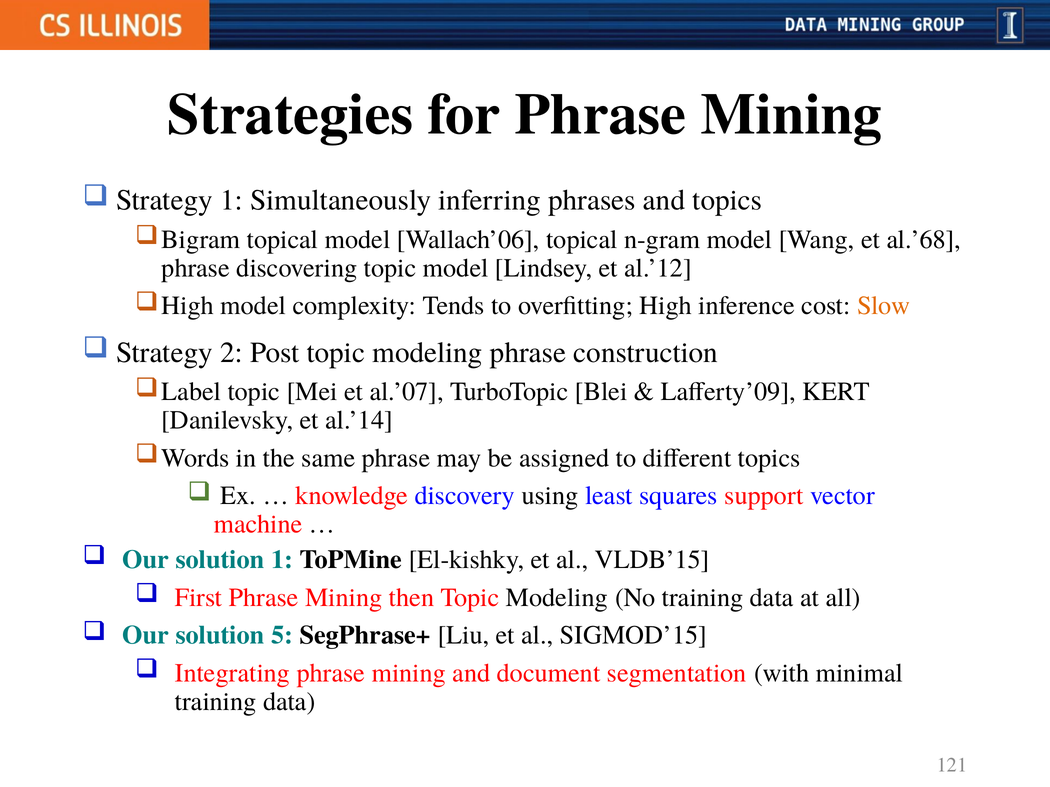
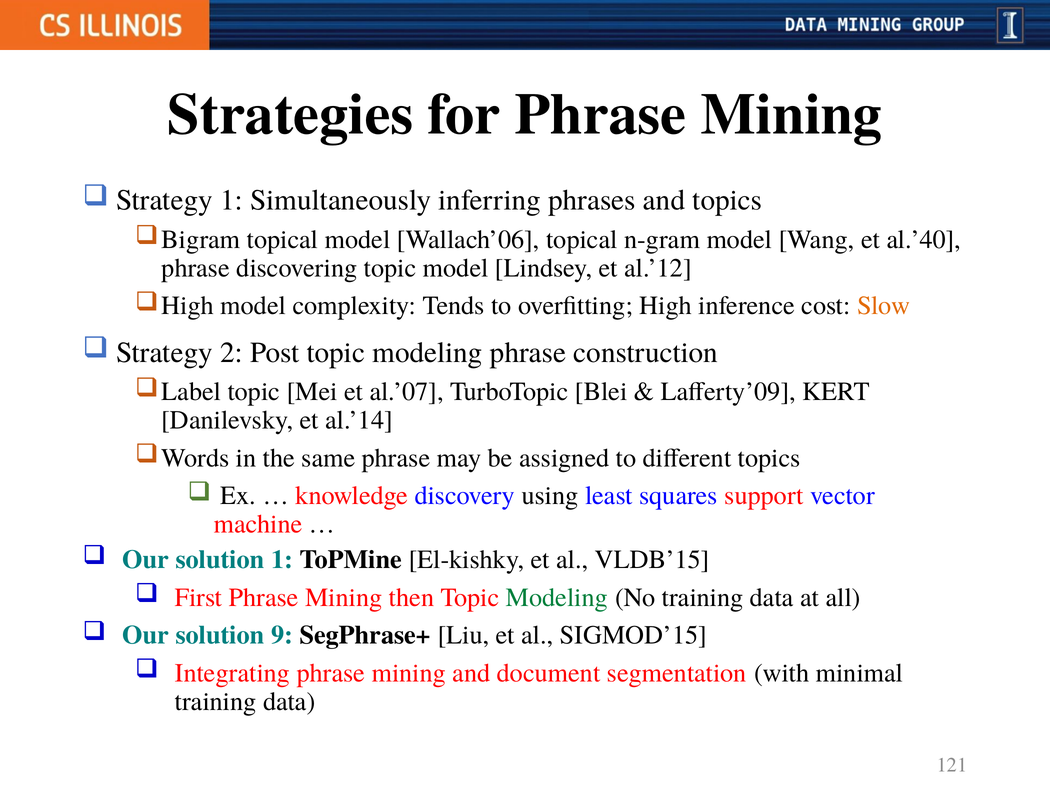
al.’68: al.’68 -> al.’40
Modeling at (557, 598) colour: black -> green
5: 5 -> 9
